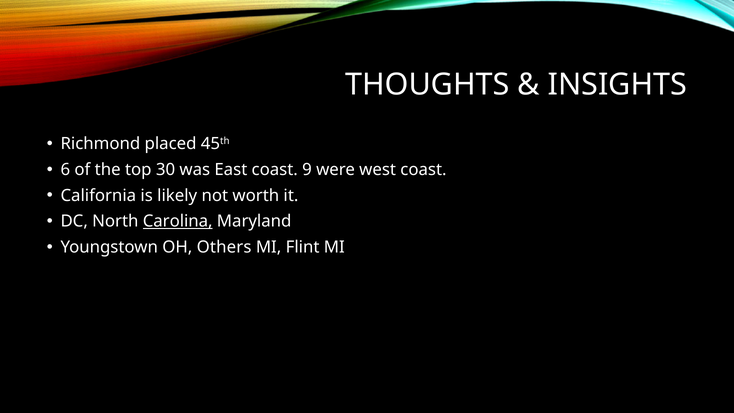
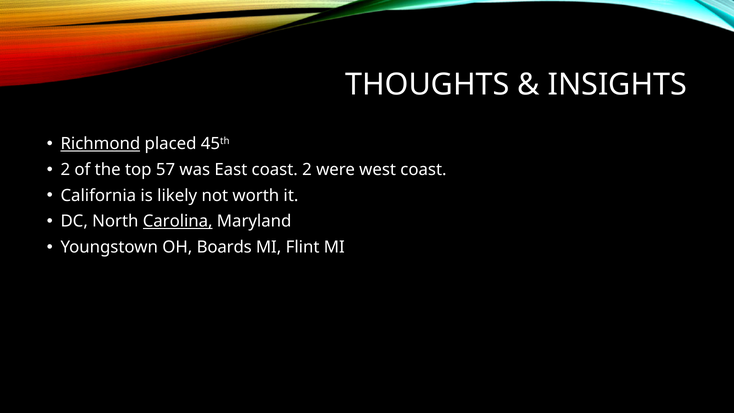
Richmond underline: none -> present
6 at (65, 170): 6 -> 2
30: 30 -> 57
coast 9: 9 -> 2
Others: Others -> Boards
